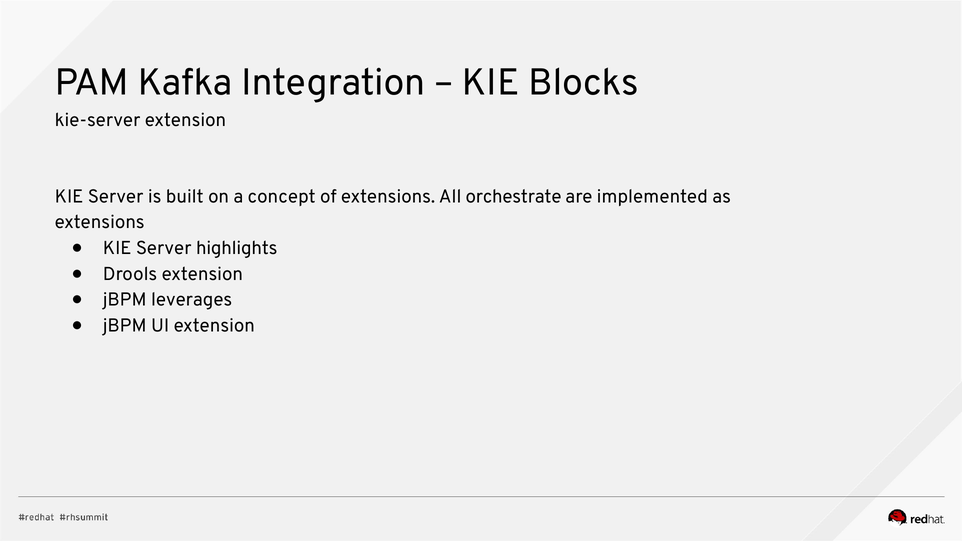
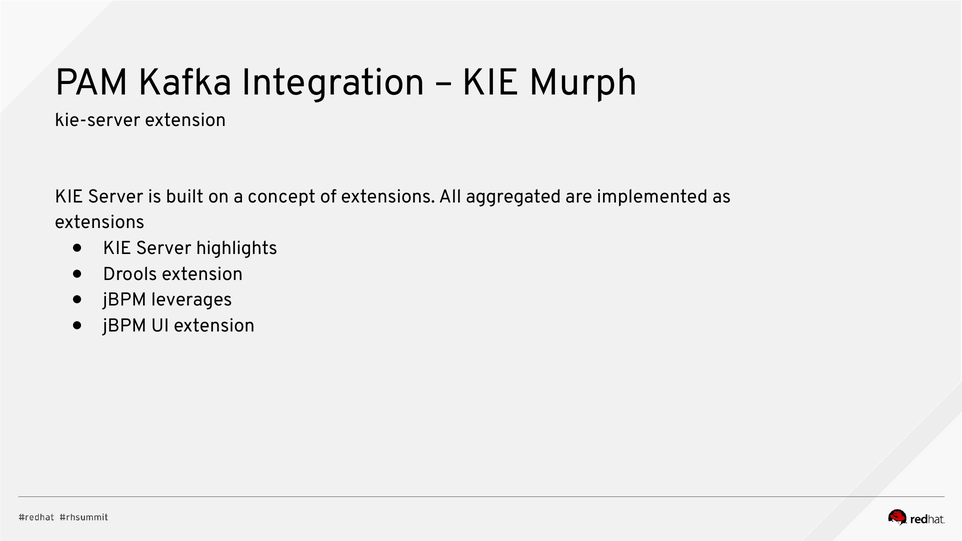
Blocks: Blocks -> Murph
orchestrate: orchestrate -> aggregated
